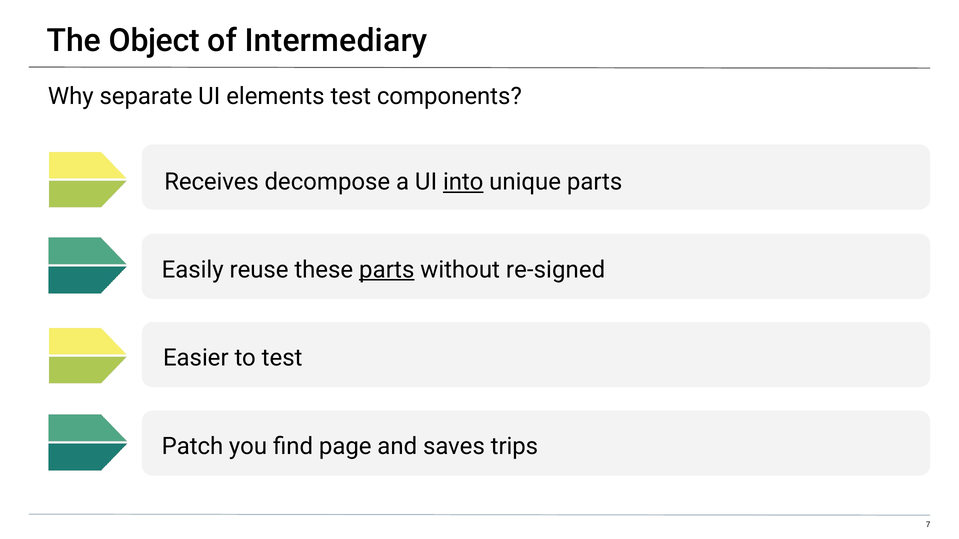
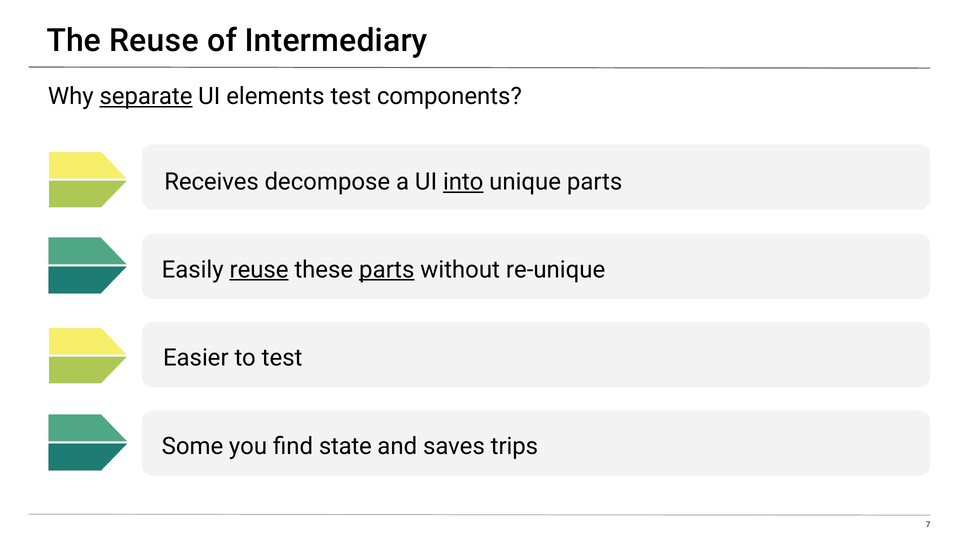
The Object: Object -> Reuse
separate underline: none -> present
reuse at (259, 270) underline: none -> present
re-signed: re-signed -> re-unique
Patch: Patch -> Some
page: page -> state
